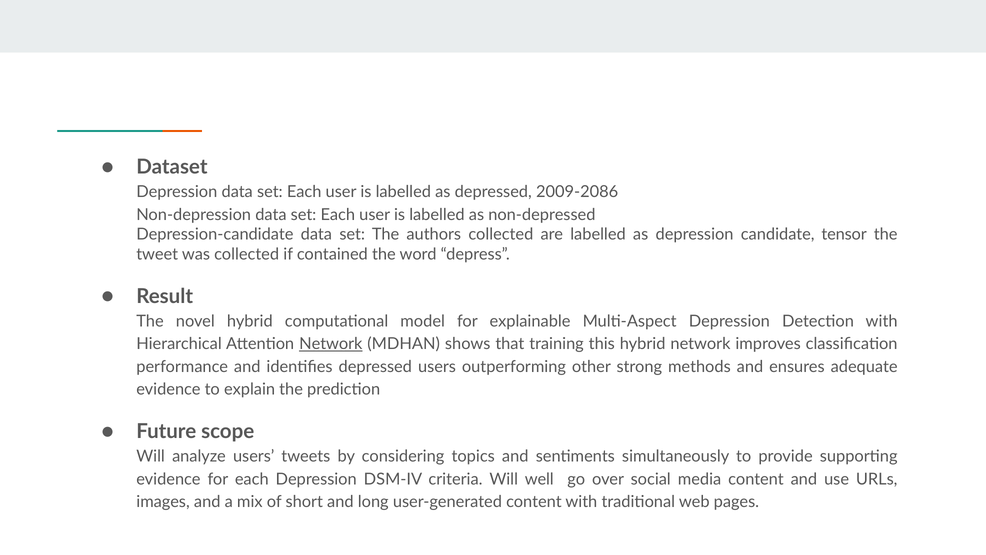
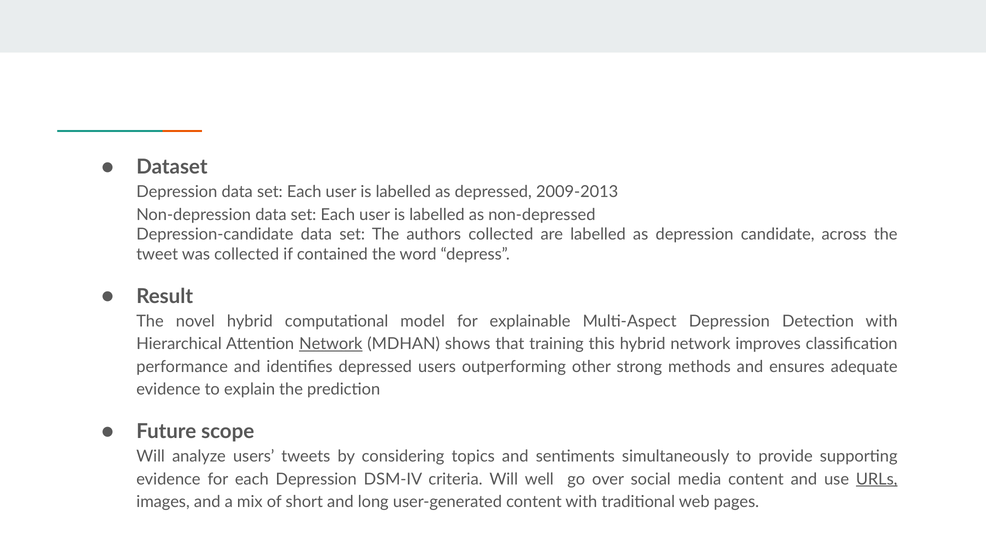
2009-2086: 2009-2086 -> 2009-2013
tensor: tensor -> across
URLs underline: none -> present
